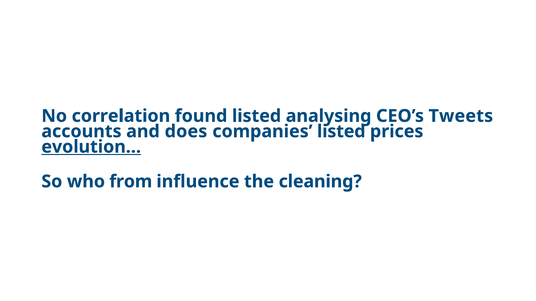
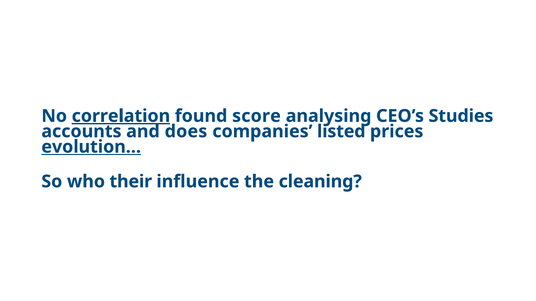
correlation underline: none -> present
found listed: listed -> score
Tweets: Tweets -> Studies
from: from -> their
